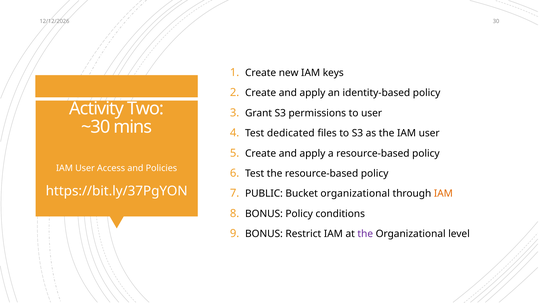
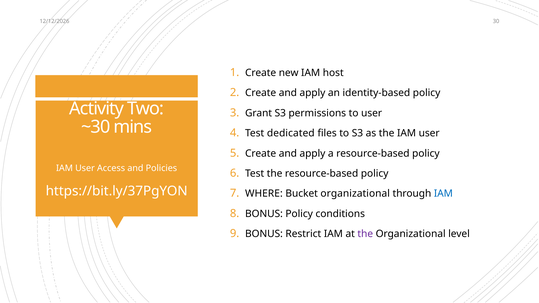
keys: keys -> host
PUBLIC: PUBLIC -> WHERE
IAM at (443, 194) colour: orange -> blue
